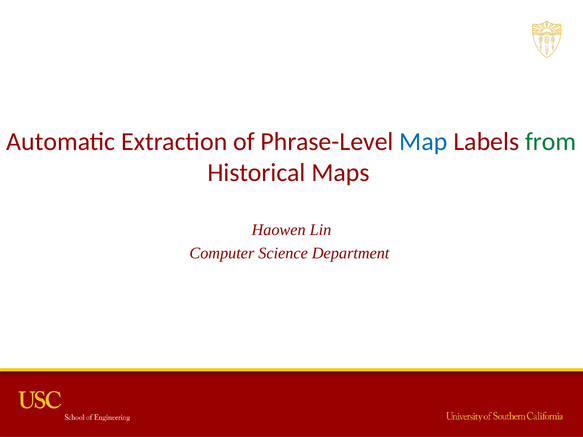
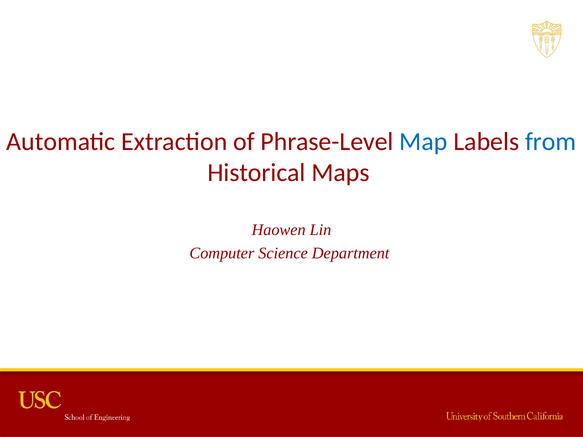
from colour: green -> blue
